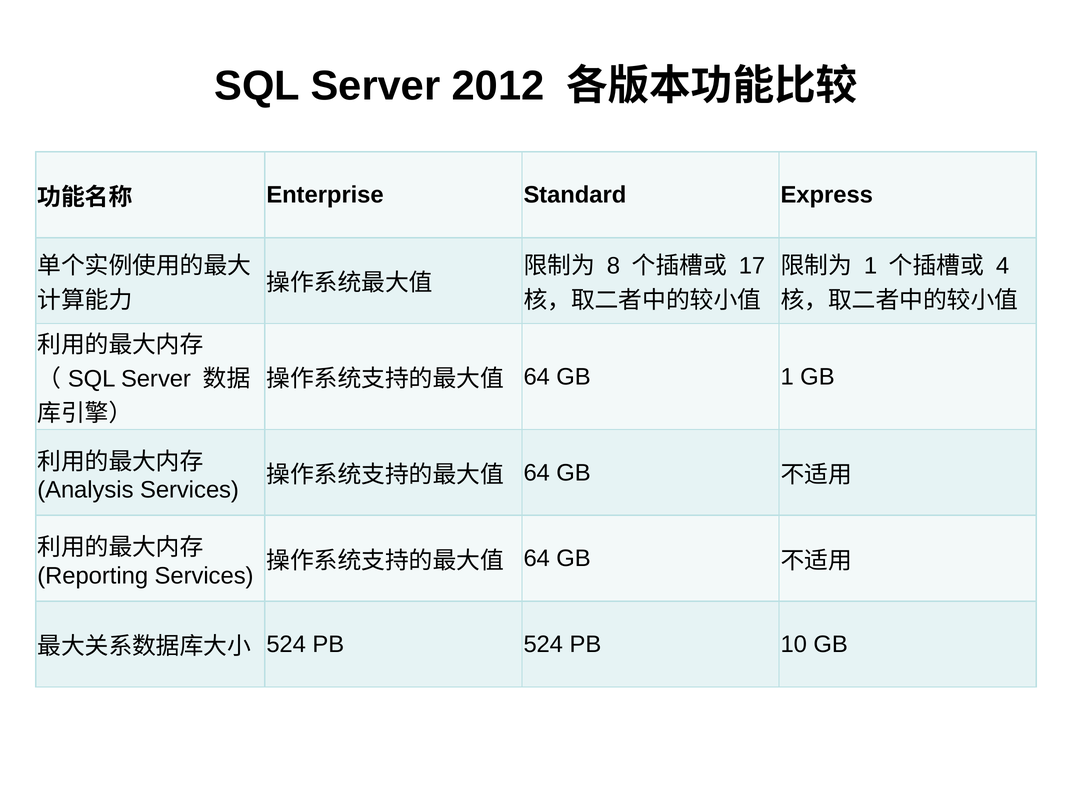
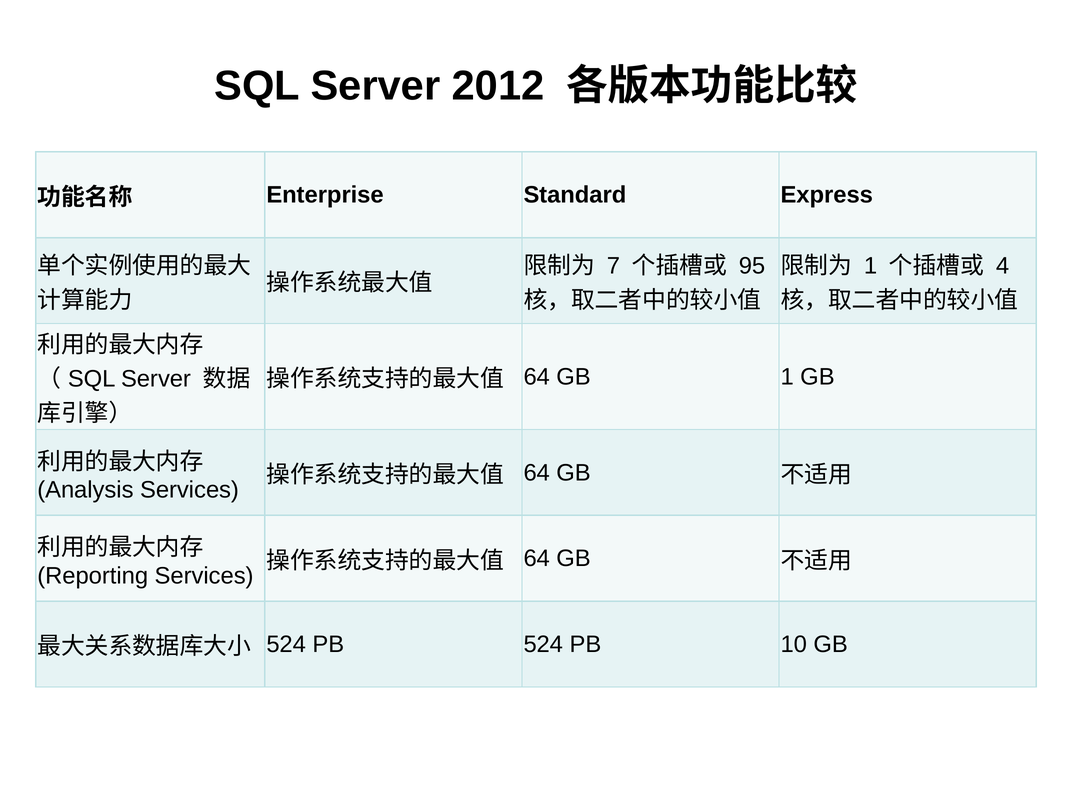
8: 8 -> 7
17: 17 -> 95
